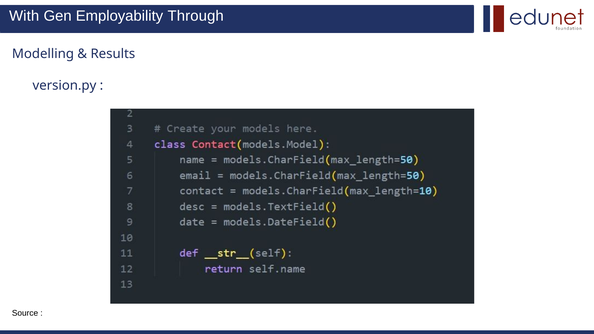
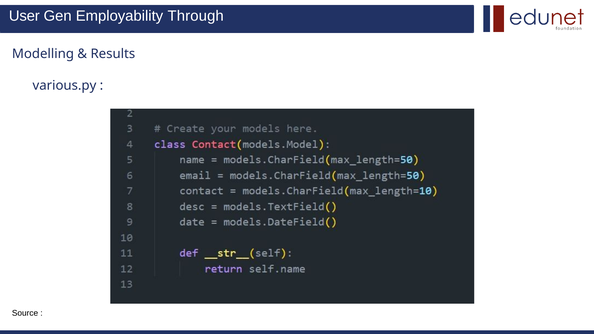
With: With -> User
version.py: version.py -> various.py
